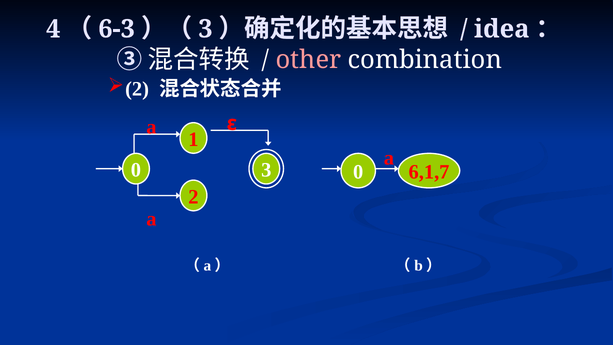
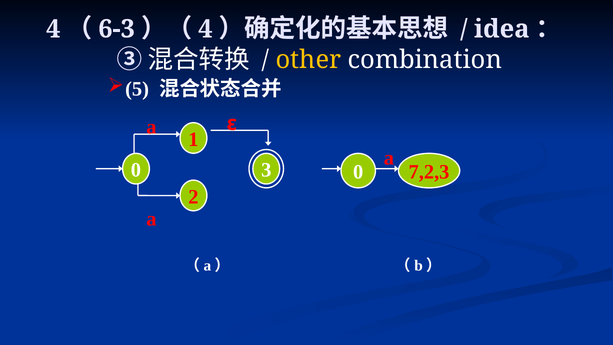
3 at (205, 29): 3 -> 4
other colour: pink -> yellow
2 at (137, 89): 2 -> 5
6,1,7: 6,1,7 -> 7,2,3
